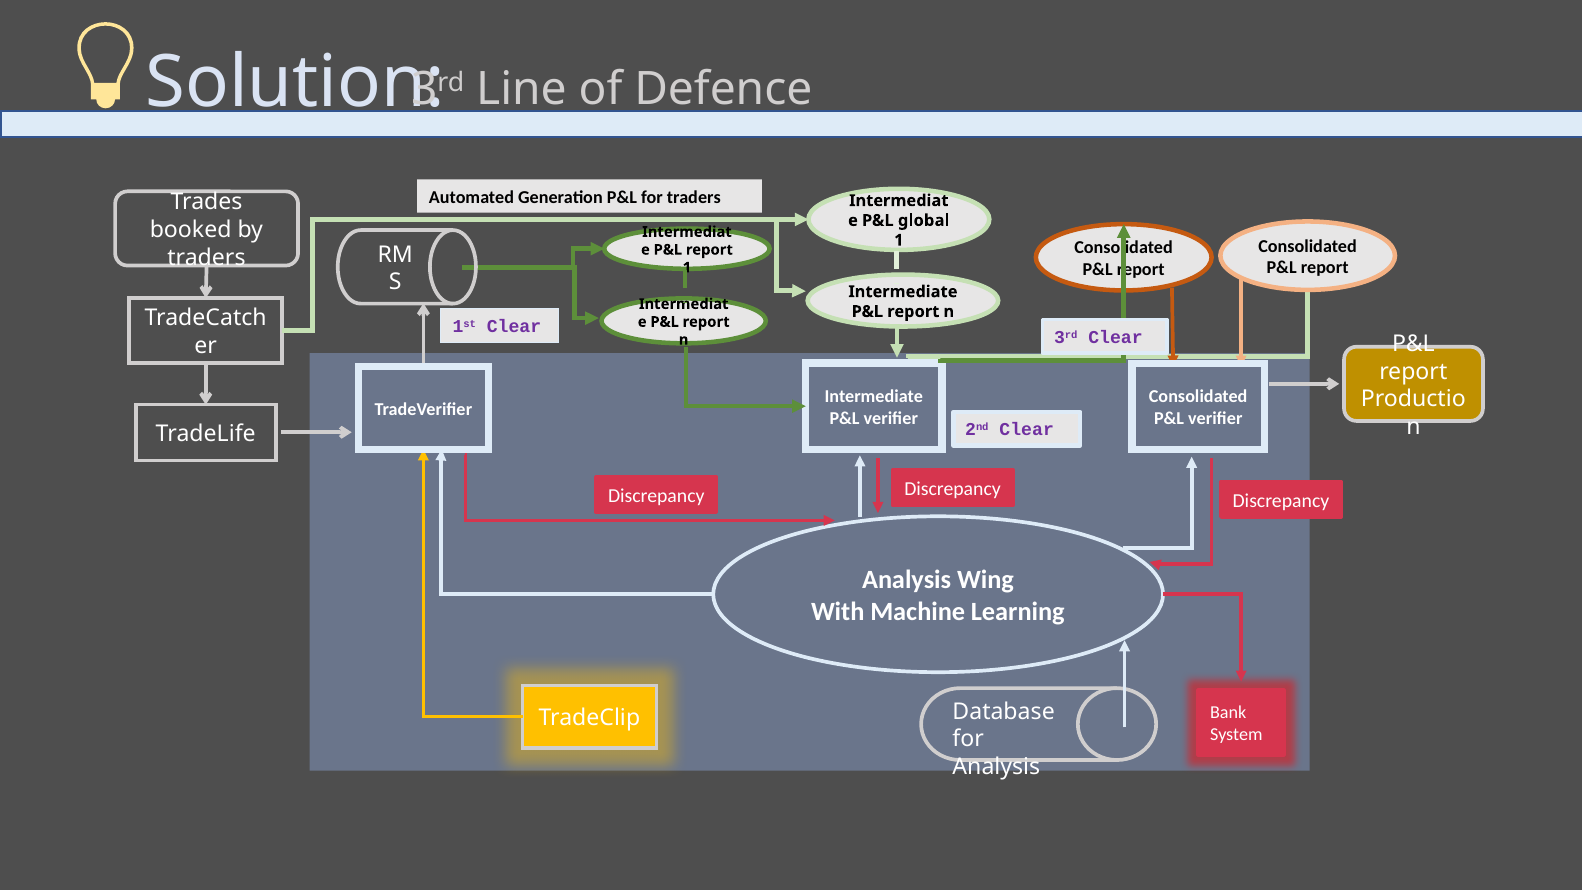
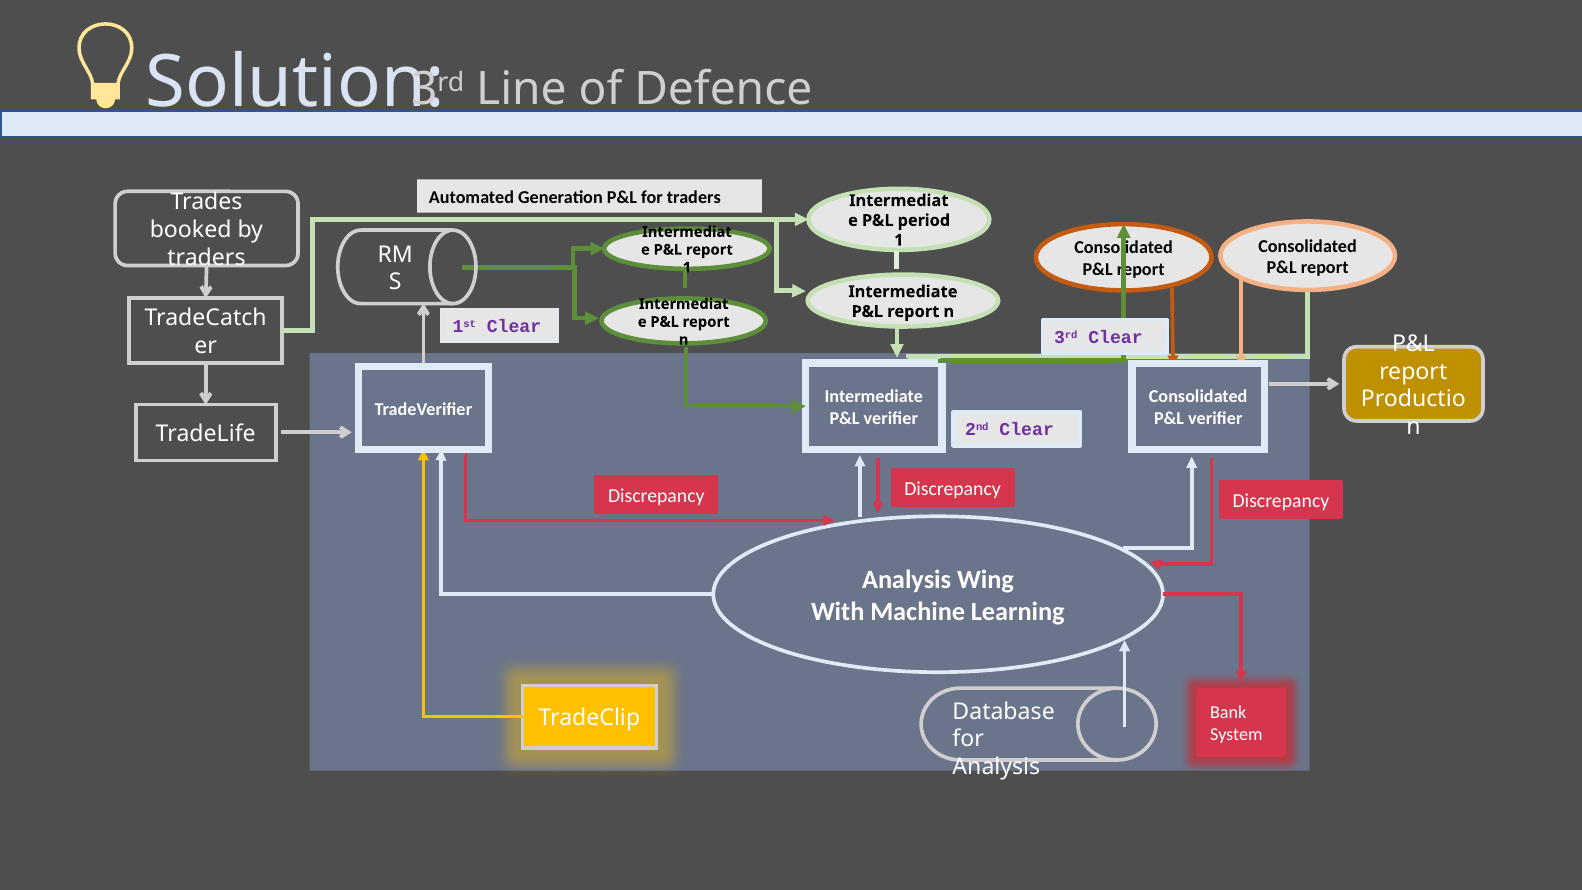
global: global -> period
